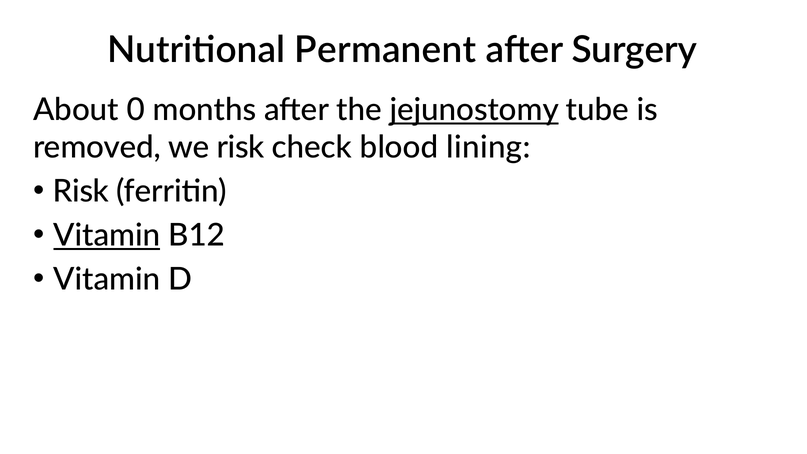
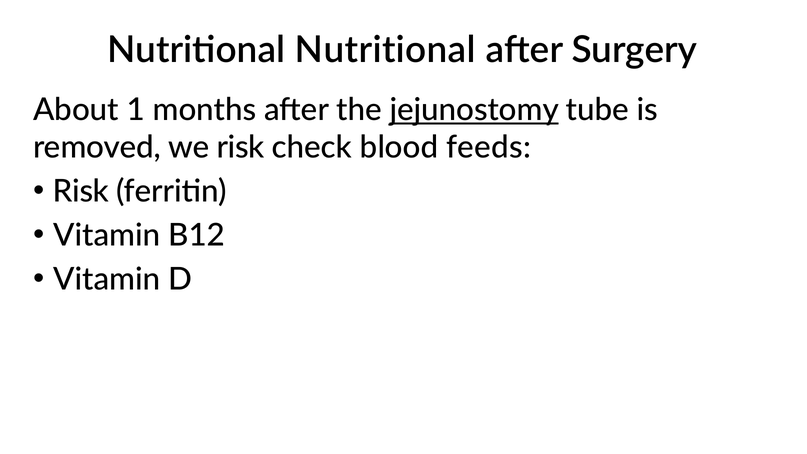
Nutritional Permanent: Permanent -> Nutritional
0: 0 -> 1
lining: lining -> feeds
Vitamin at (107, 235) underline: present -> none
